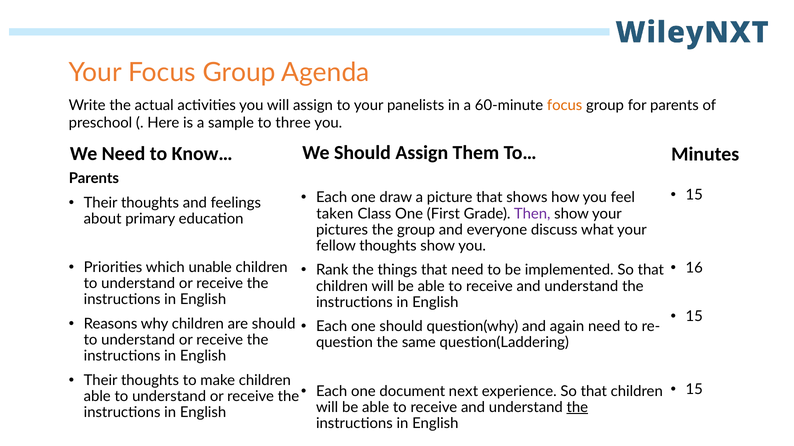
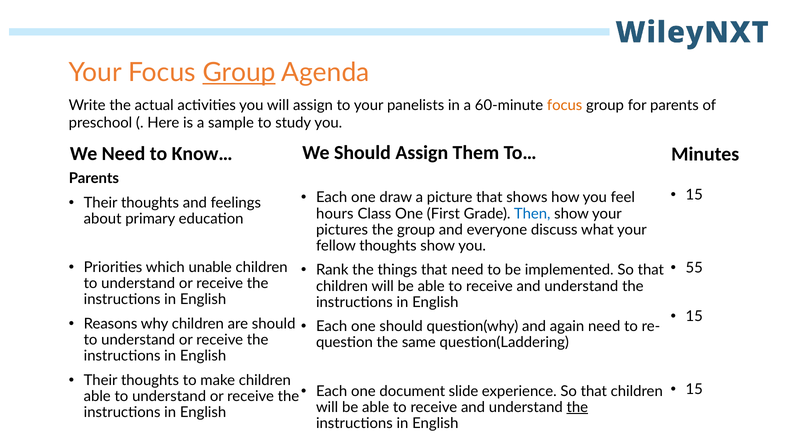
Group at (239, 72) underline: none -> present
three: three -> study
taken: taken -> hours
Then colour: purple -> blue
16: 16 -> 55
next: next -> slide
